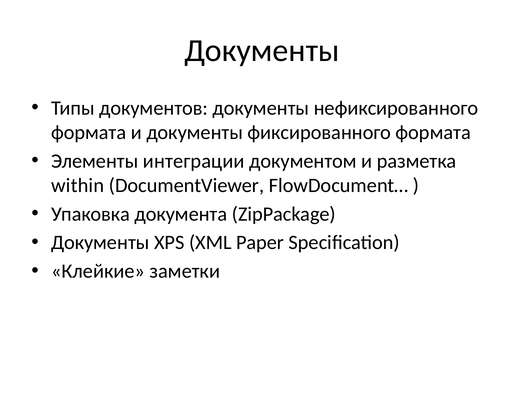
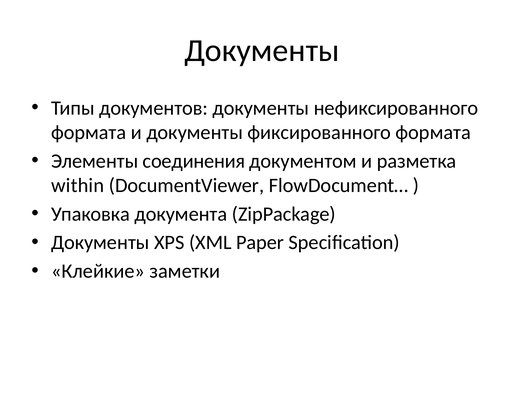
интеграции: интеграции -> соединения
